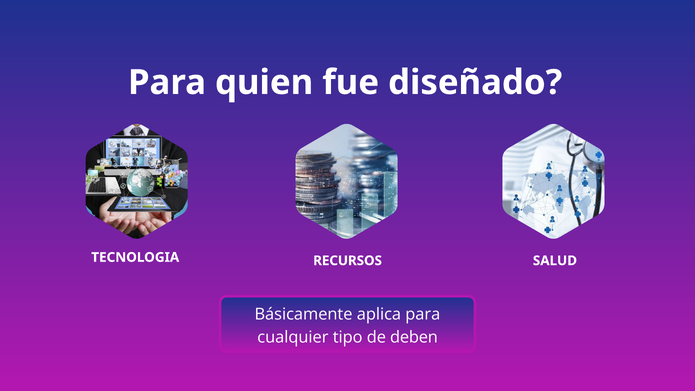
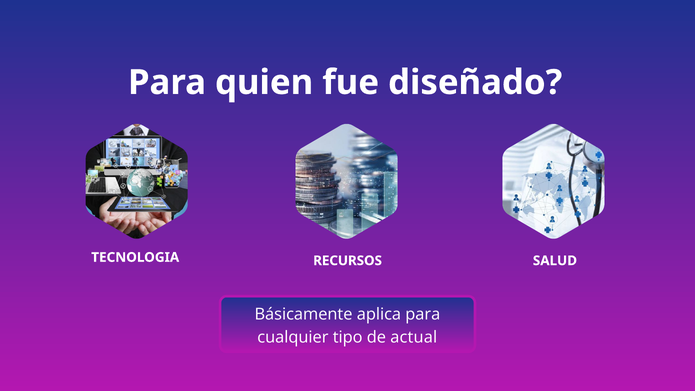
deben: deben -> actual
